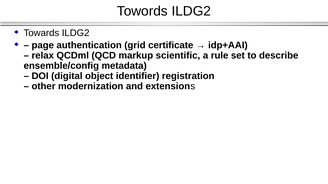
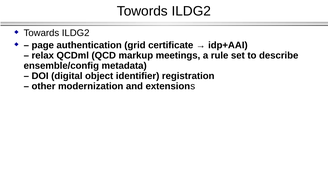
scientific: scientific -> meetings
